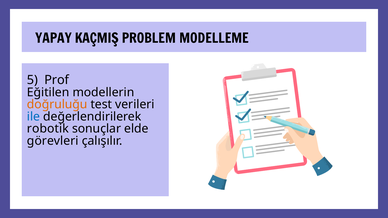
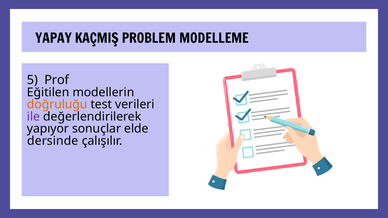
ile colour: blue -> purple
robotik: robotik -> yapıyor
görevleri: görevleri -> dersinde
